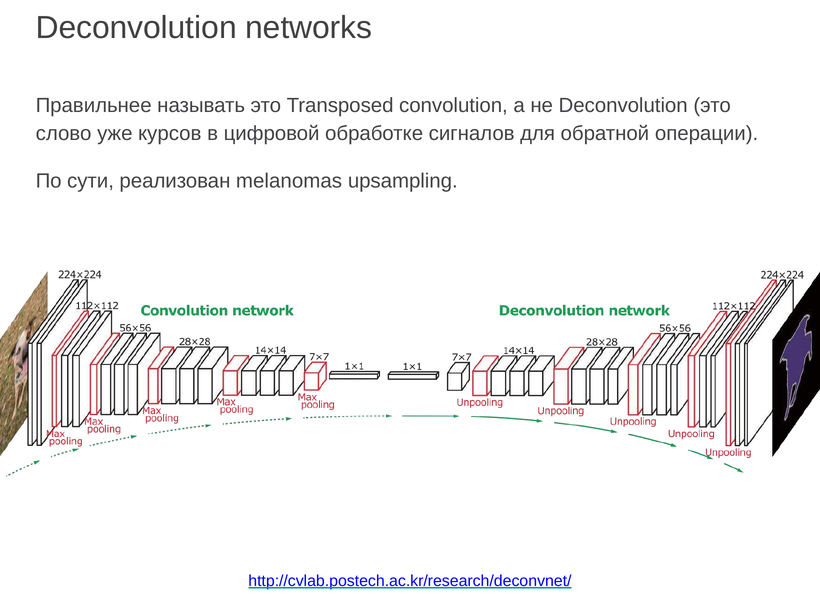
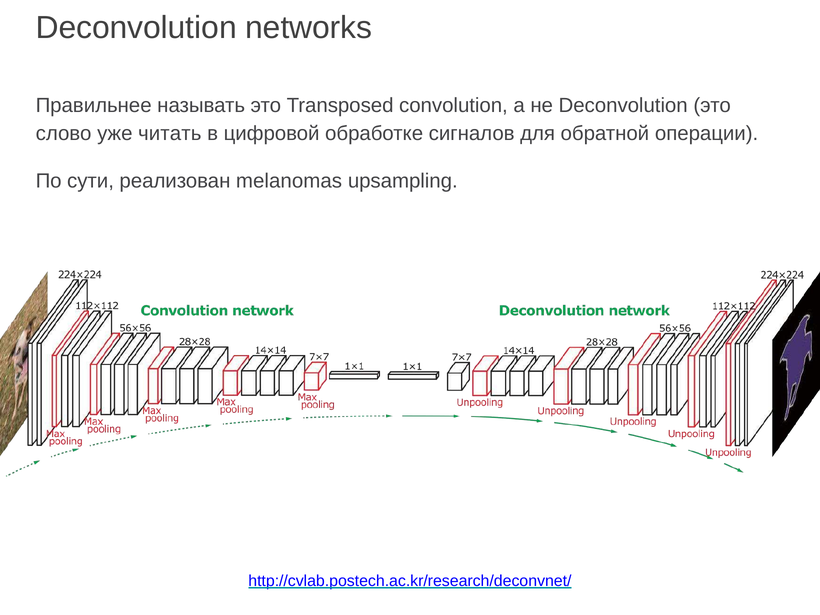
курсов: курсов -> читать
